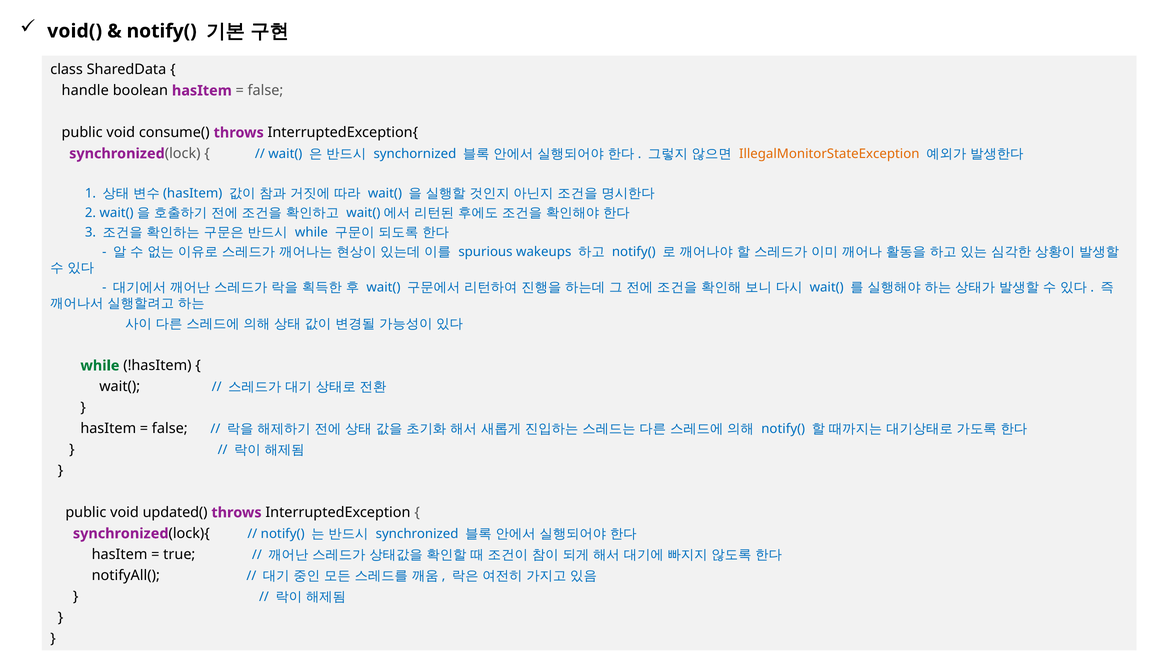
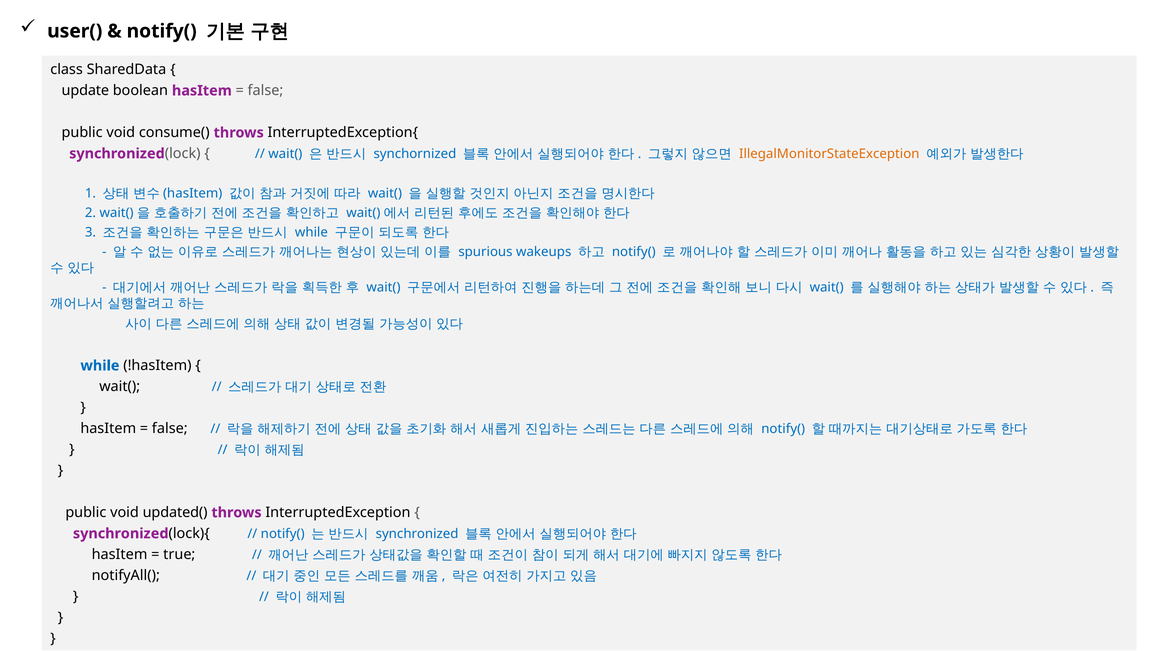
void(: void( -> user(
handle: handle -> update
while at (100, 366) colour: green -> blue
